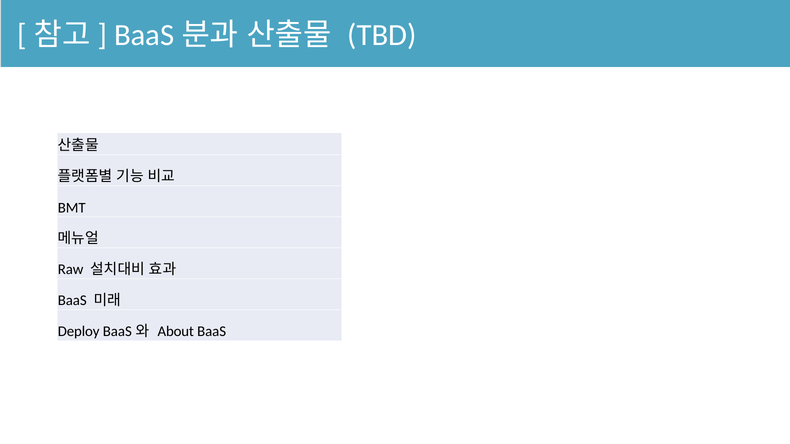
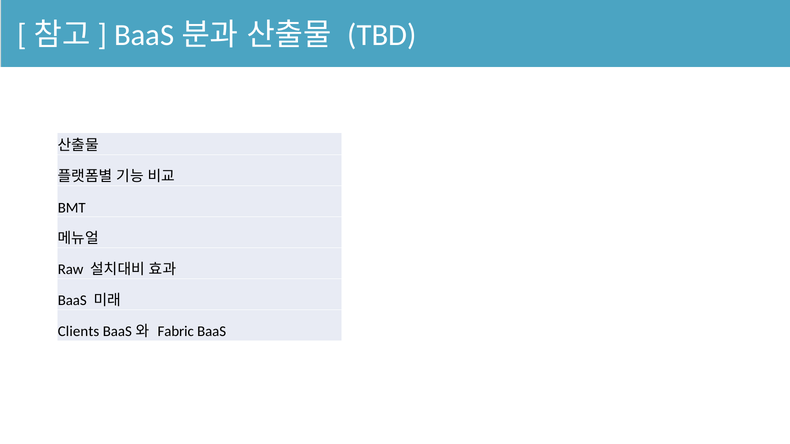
Deploy: Deploy -> Clients
About: About -> Fabric
